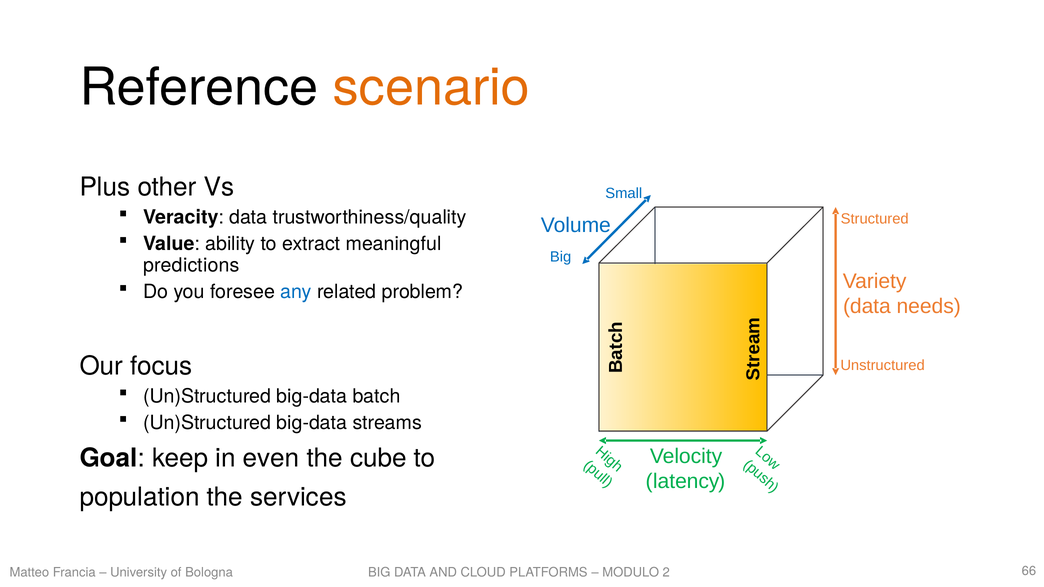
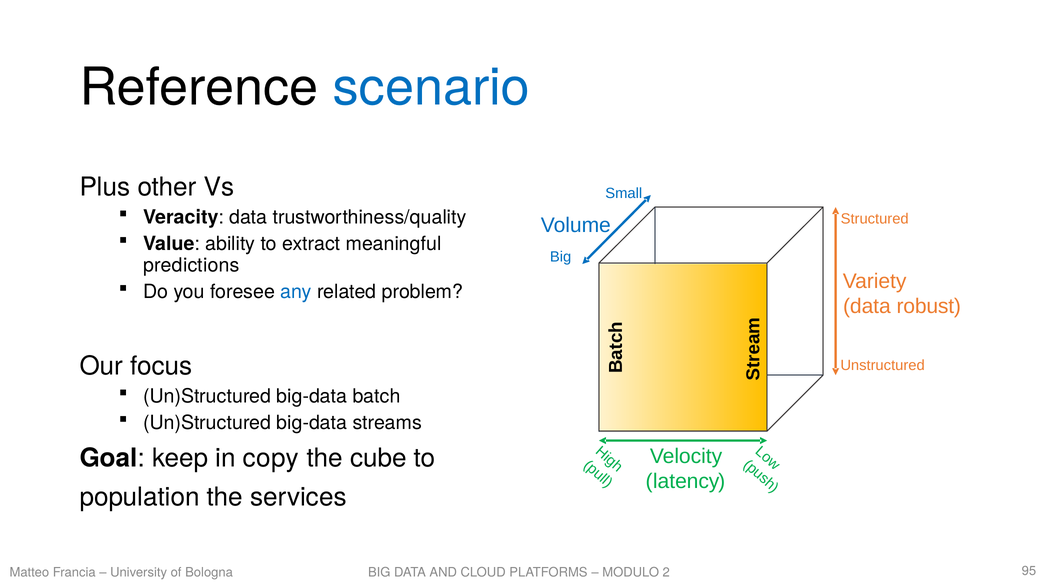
scenario colour: orange -> blue
needs: needs -> robust
even: even -> copy
66: 66 -> 95
